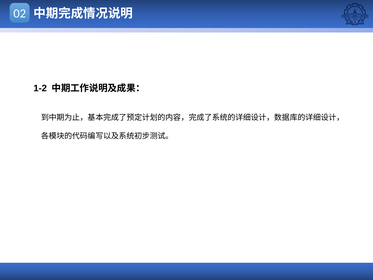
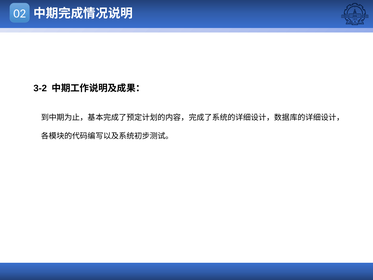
1-2: 1-2 -> 3-2
